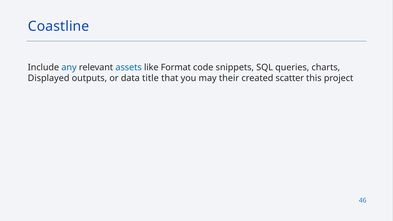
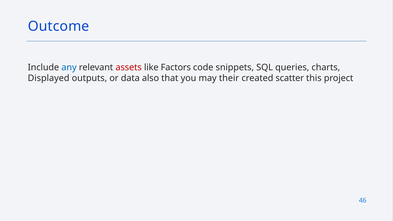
Coastline: Coastline -> Outcome
assets colour: blue -> red
Format: Format -> Factors
title: title -> also
